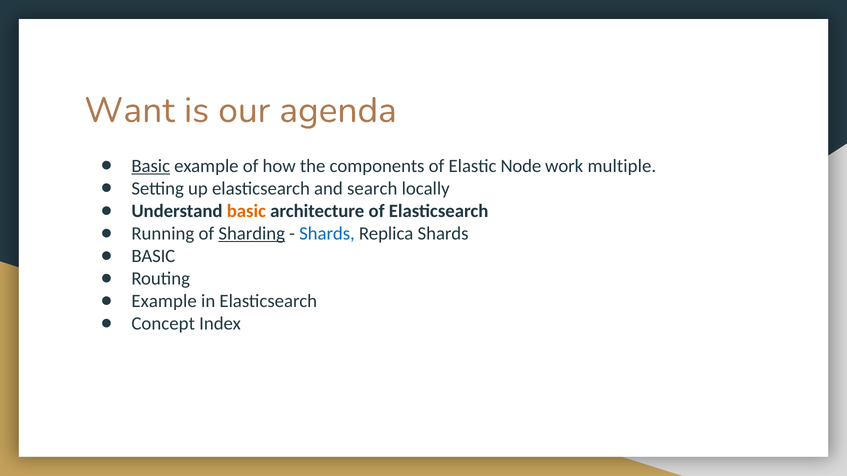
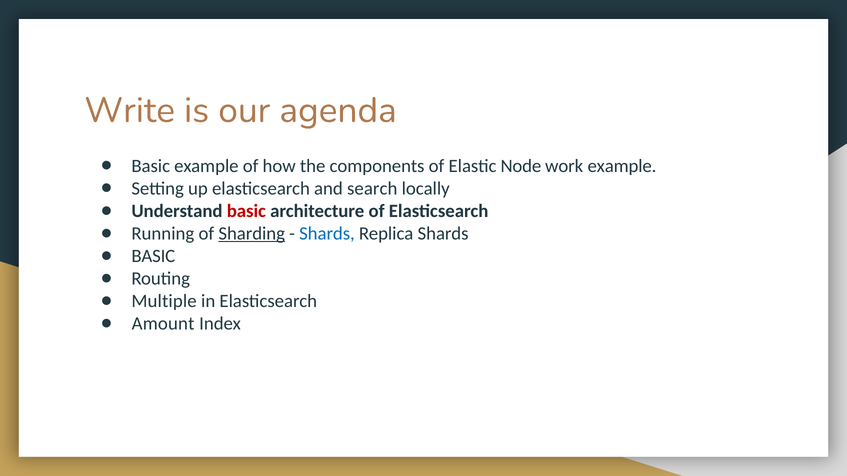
Want: Want -> Write
Basic at (151, 166) underline: present -> none
work multiple: multiple -> example
basic at (246, 211) colour: orange -> red
Example at (164, 301): Example -> Multiple
Concept: Concept -> Amount
